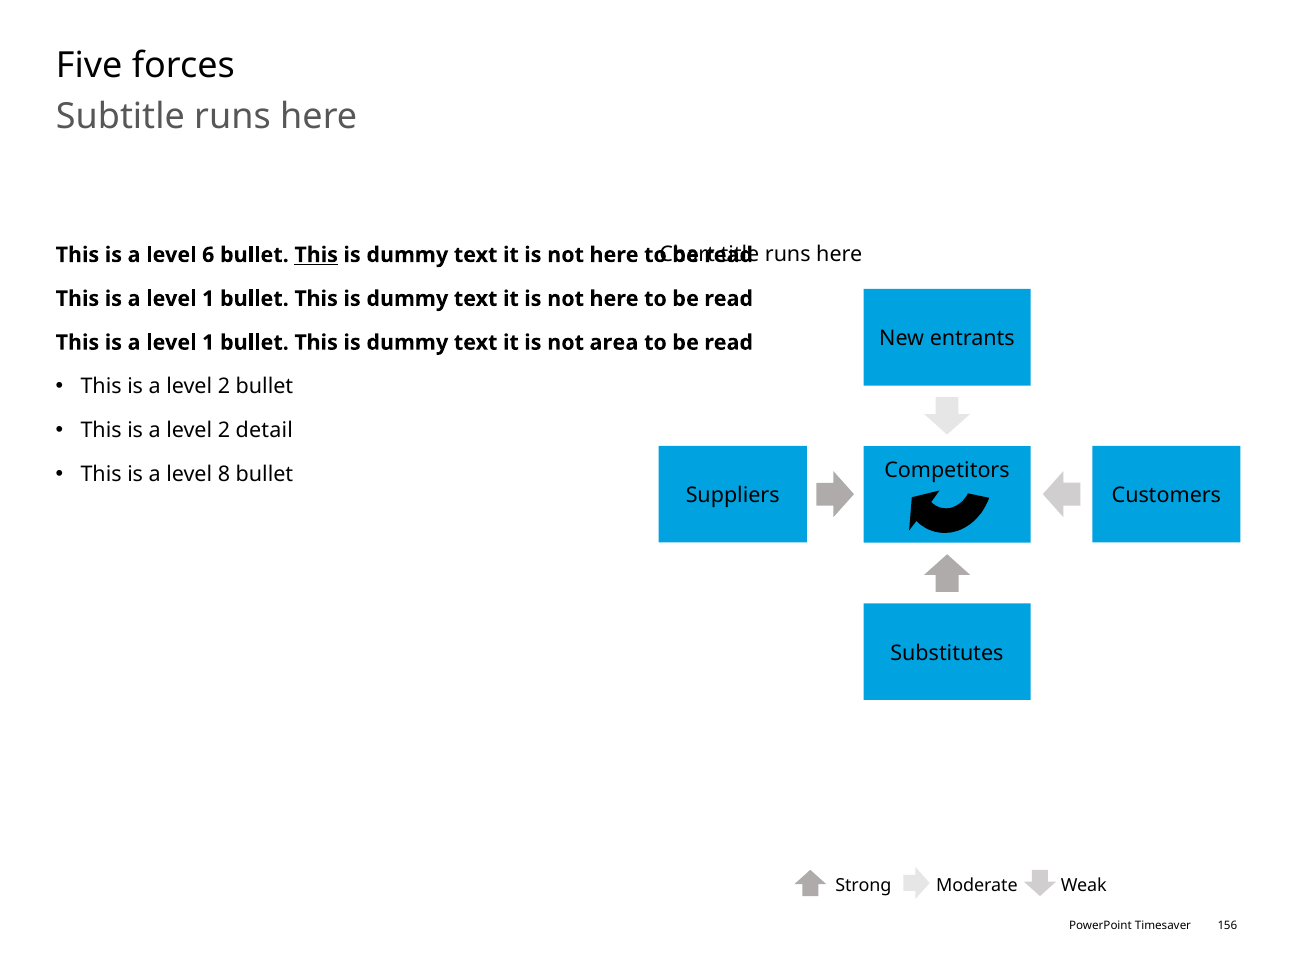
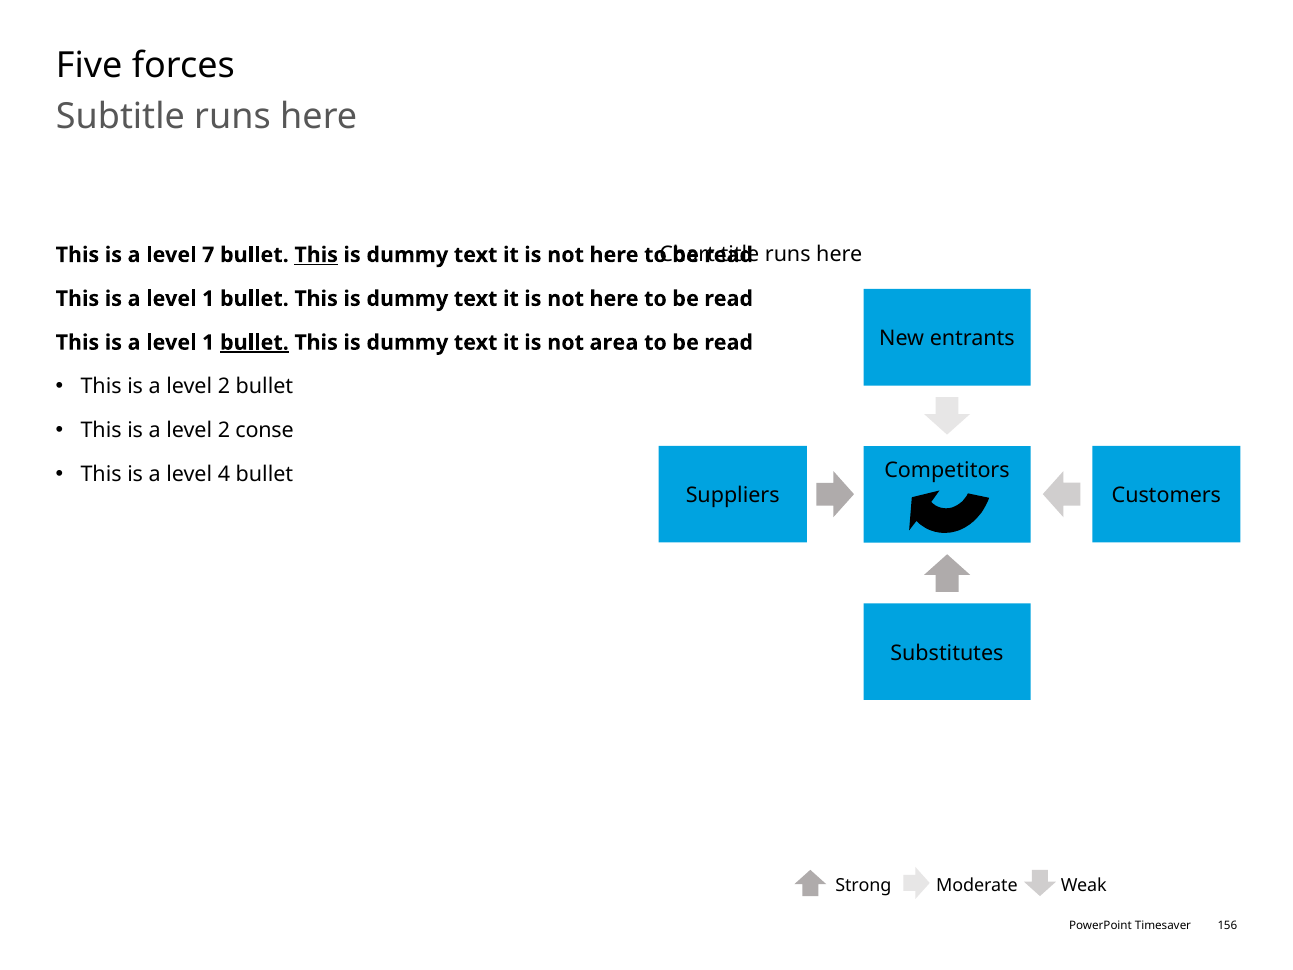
6: 6 -> 7
bullet at (254, 343) underline: none -> present
detail: detail -> conse
8: 8 -> 4
